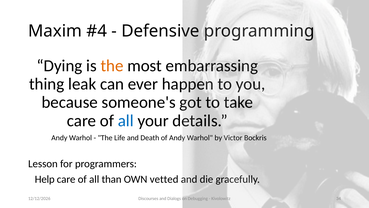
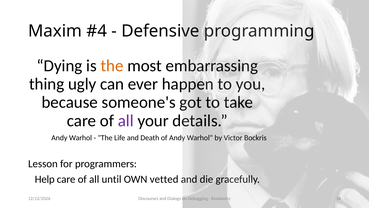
leak: leak -> ugly
all at (126, 120) colour: blue -> purple
than: than -> until
